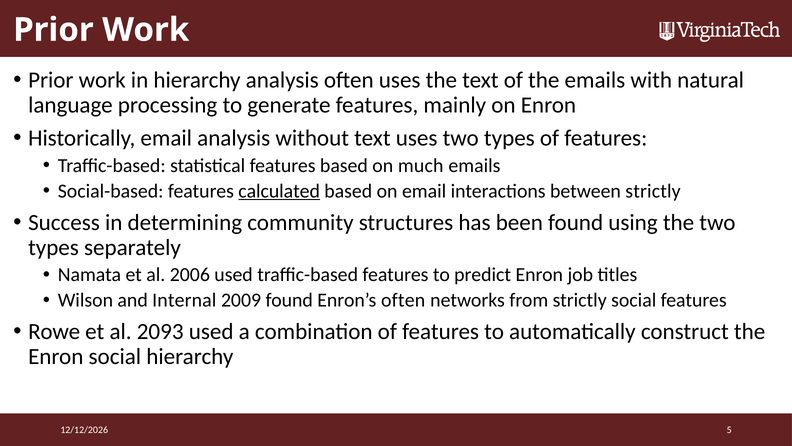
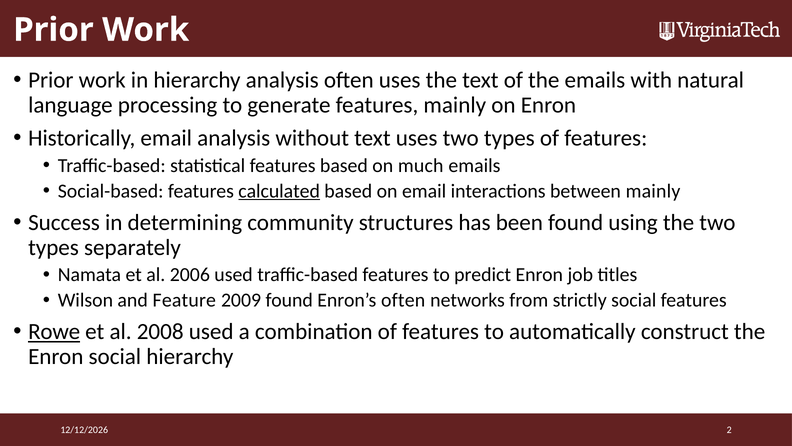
between strictly: strictly -> mainly
Internal: Internal -> Feature
Rowe underline: none -> present
2093: 2093 -> 2008
5: 5 -> 2
